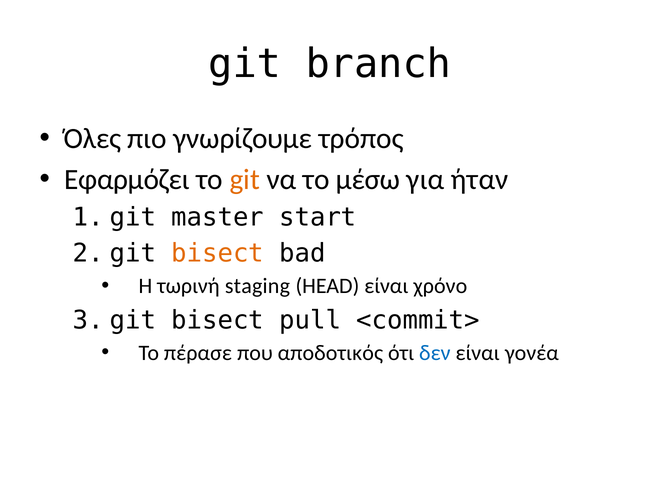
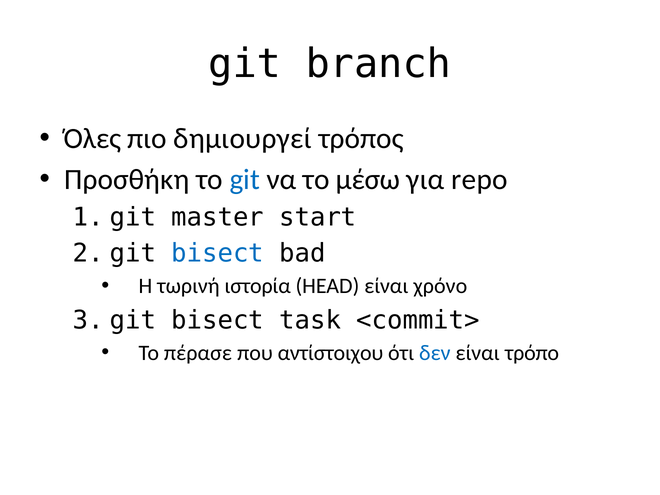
γνωρίζουμε: γνωρίζουμε -> δημιουργεί
Εφαρμόζει: Εφαρμόζει -> Προσθήκη
git at (245, 180) colour: orange -> blue
ήταν: ήταν -> repo
bisect at (218, 253) colour: orange -> blue
staging: staging -> ιστορία
pull: pull -> task
αποδοτικός: αποδοτικός -> αντίστοιχου
γονέα: γονέα -> τρόπο
